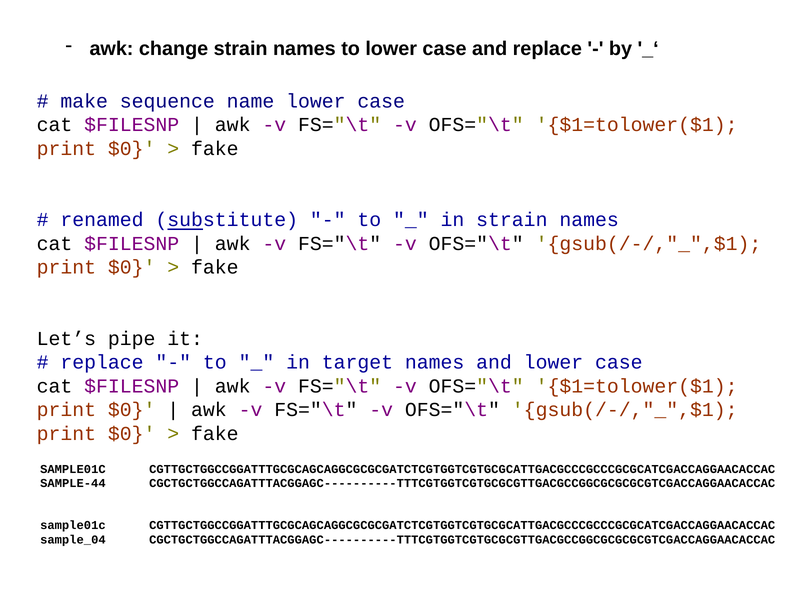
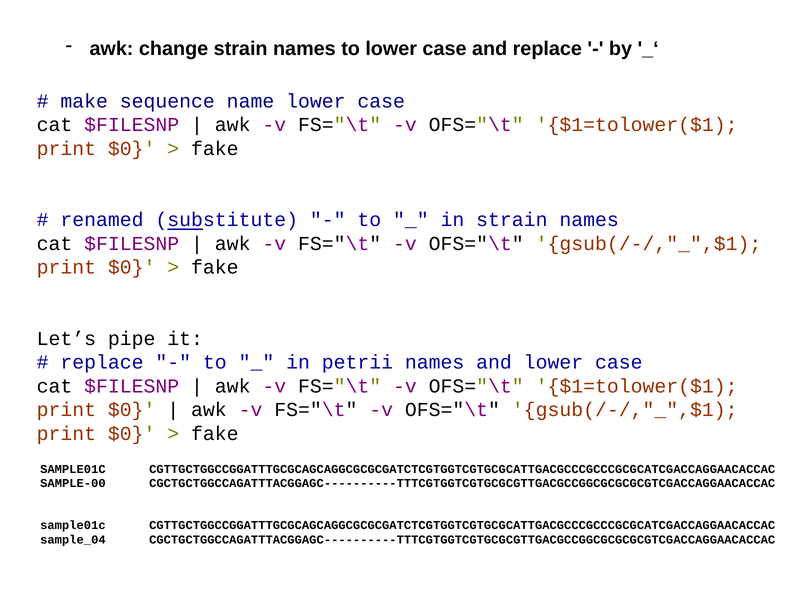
target: target -> petrii
SAMPLE-44: SAMPLE-44 -> SAMPLE-00
